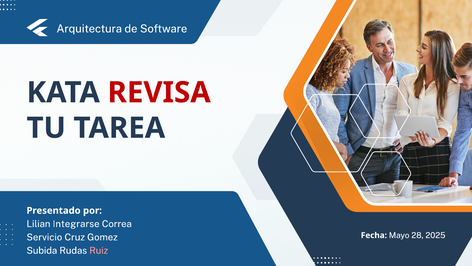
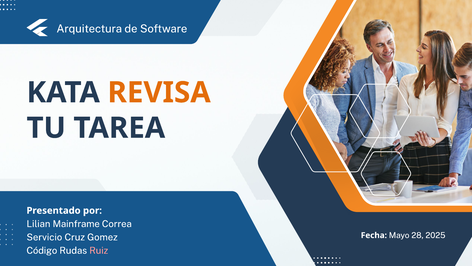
REVISA colour: red -> orange
Integrarse: Integrarse -> Mainframe
Subida: Subida -> Código
